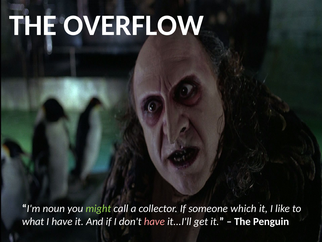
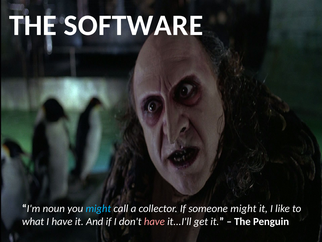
OVERFLOW: OVERFLOW -> SOFTWARE
might at (98, 208) colour: light green -> light blue
someone which: which -> might
